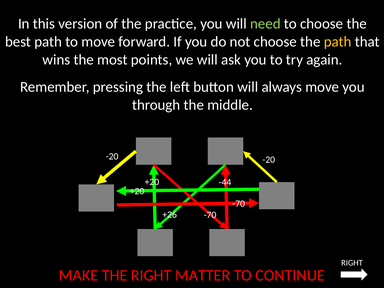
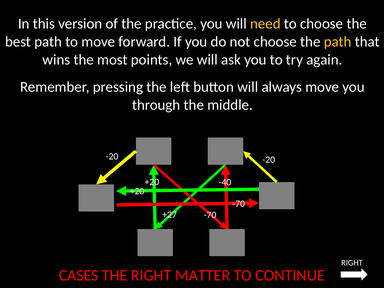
need colour: light green -> yellow
-44: -44 -> -40
+26: +26 -> +27
MAKE: MAKE -> CASES
